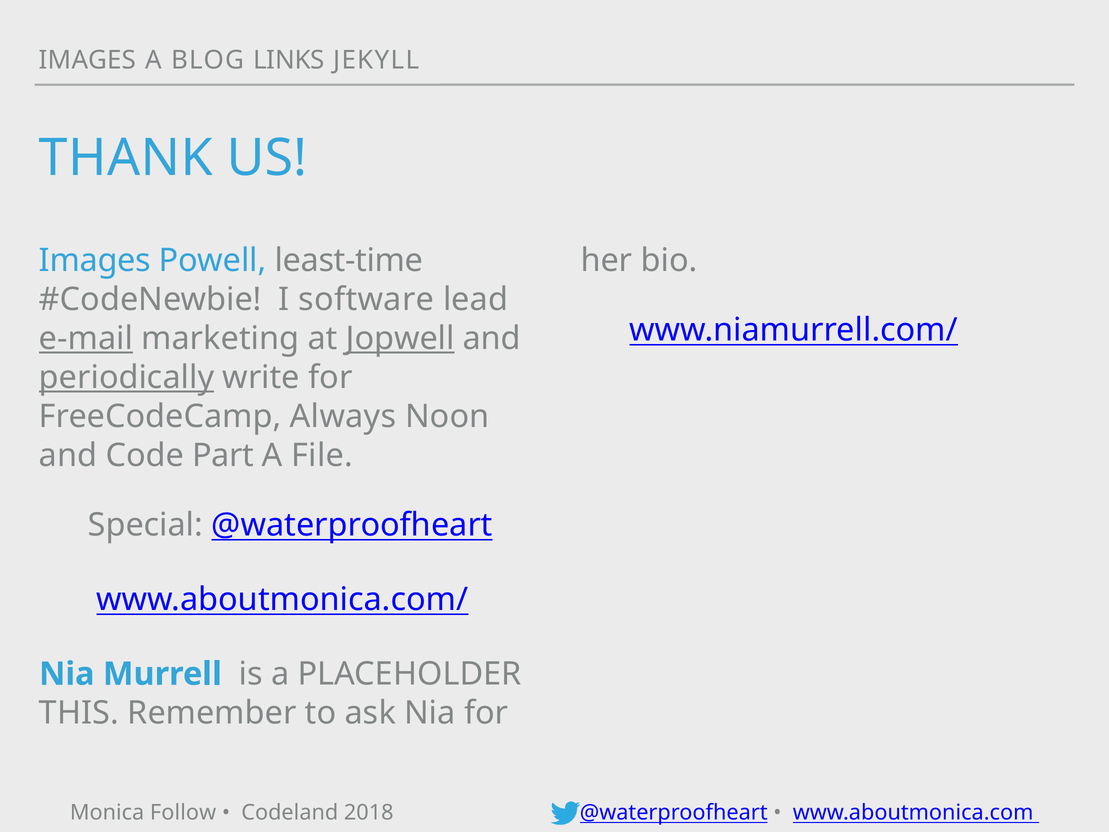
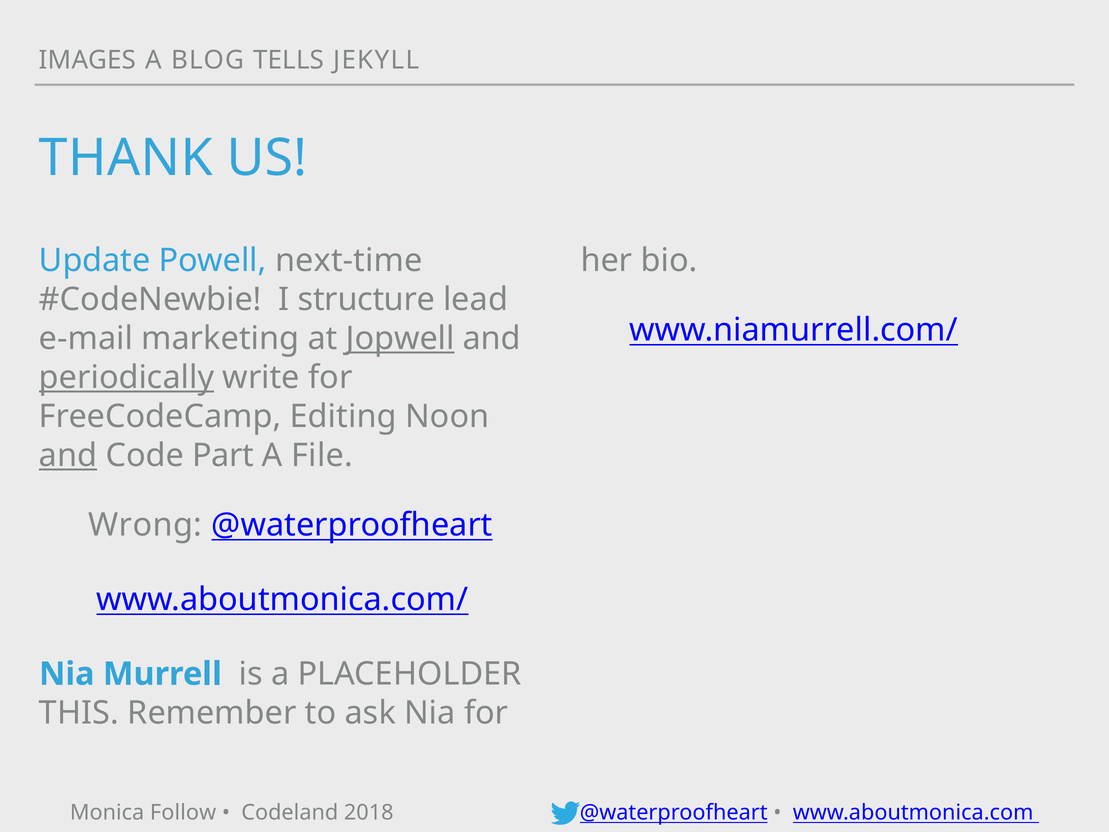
LINKS: LINKS -> TELLS
Images at (95, 261): Images -> Update
least-time: least-time -> next-time
software: software -> structure
e-mail underline: present -> none
Always: Always -> Editing
and at (68, 456) underline: none -> present
Special: Special -> Wrong
